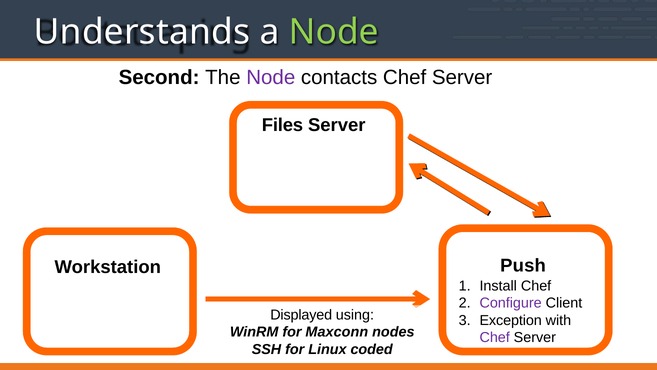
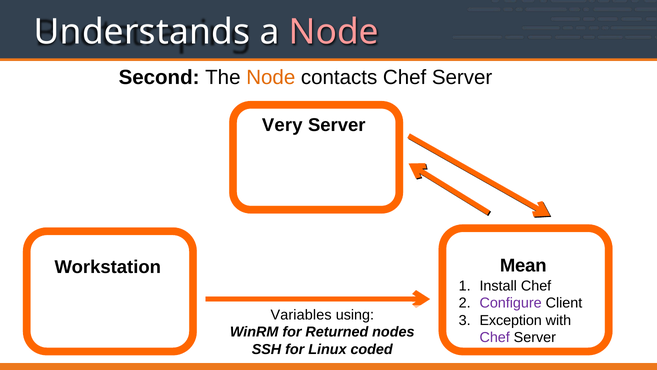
Node at (334, 32) colour: light green -> pink
Node at (271, 77) colour: purple -> orange
Files: Files -> Very
Push: Push -> Mean
Displayed: Displayed -> Variables
Maxconn: Maxconn -> Returned
